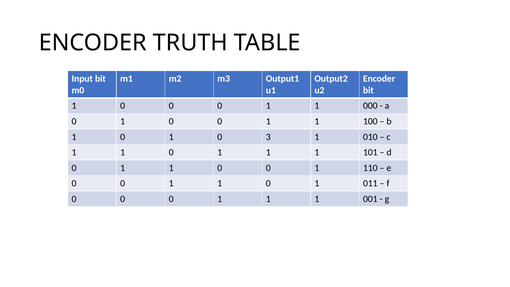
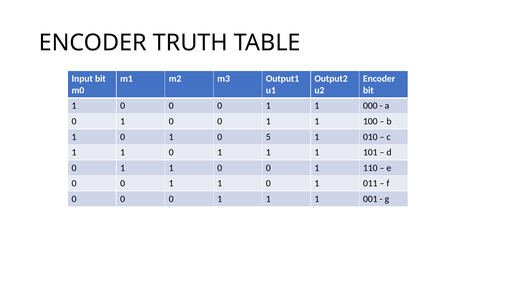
3: 3 -> 5
